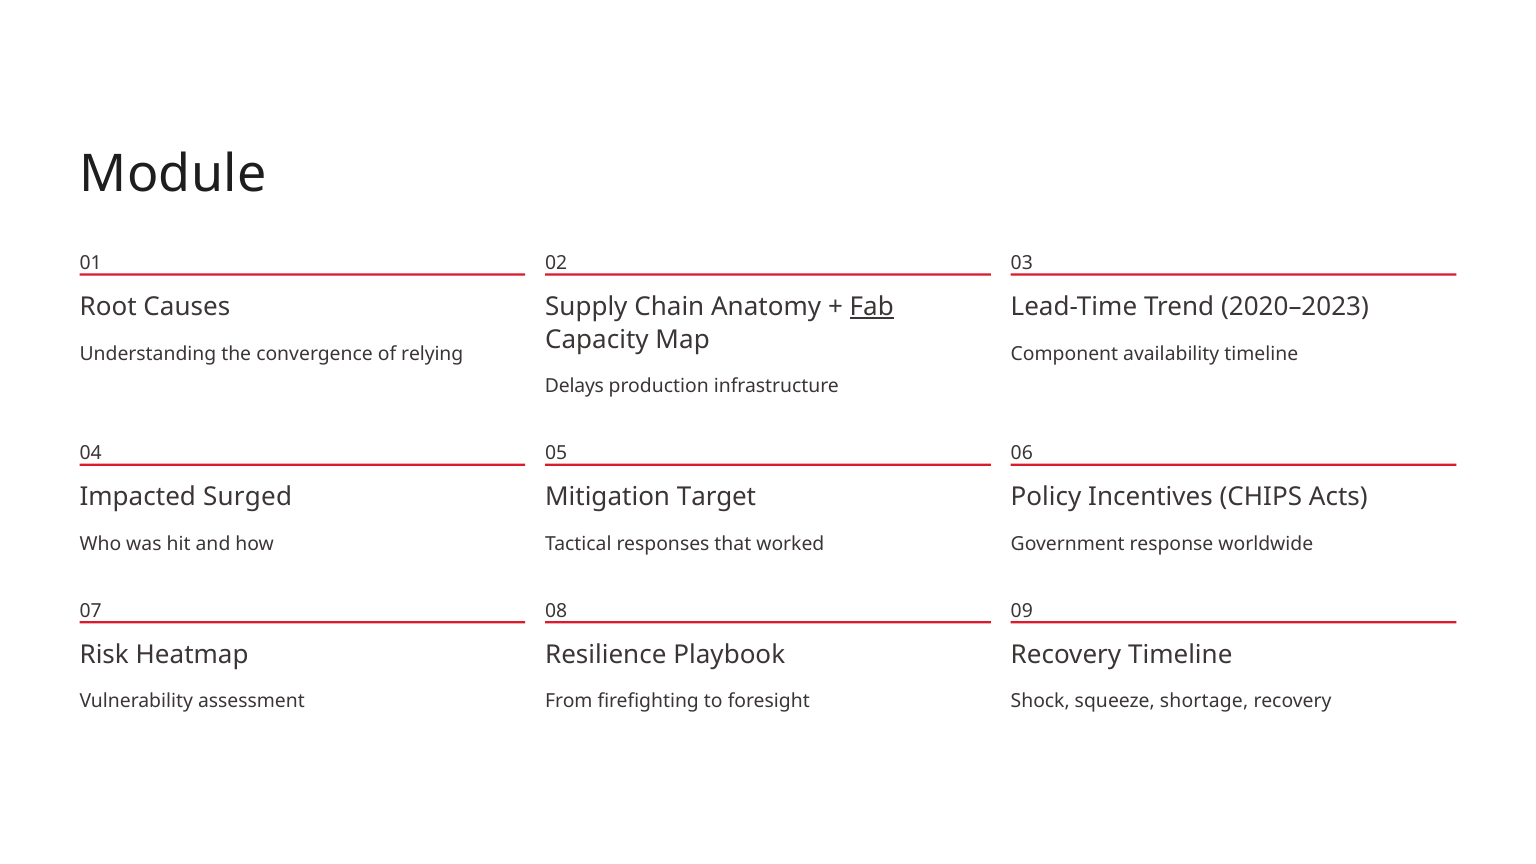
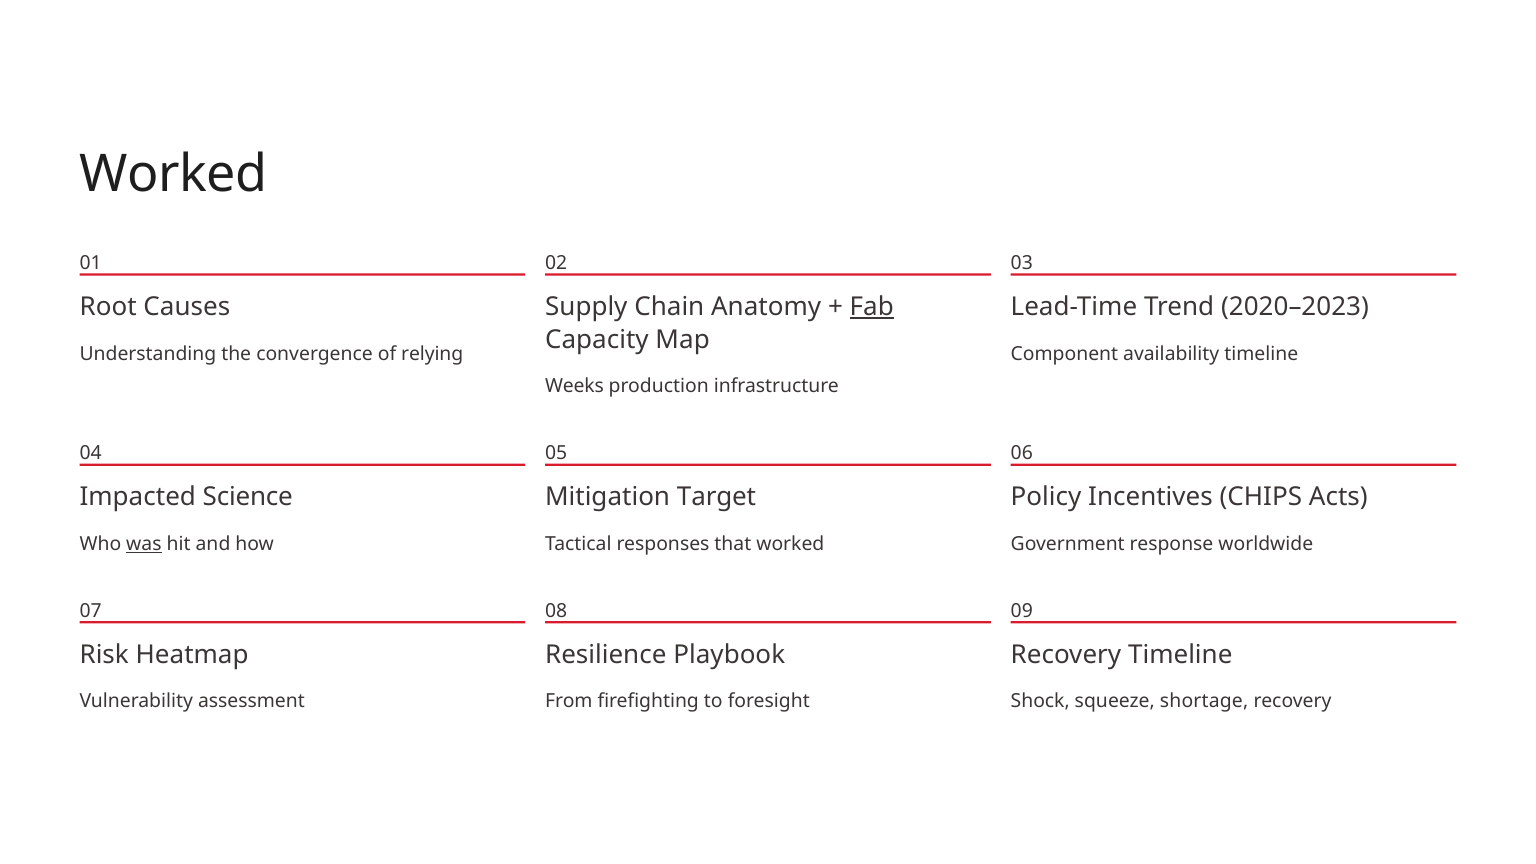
Module at (173, 174): Module -> Worked
Delays: Delays -> Weeks
Surged: Surged -> Science
was underline: none -> present
